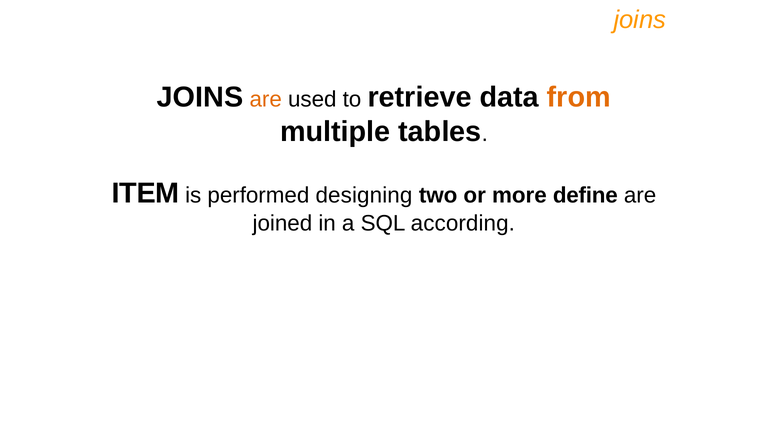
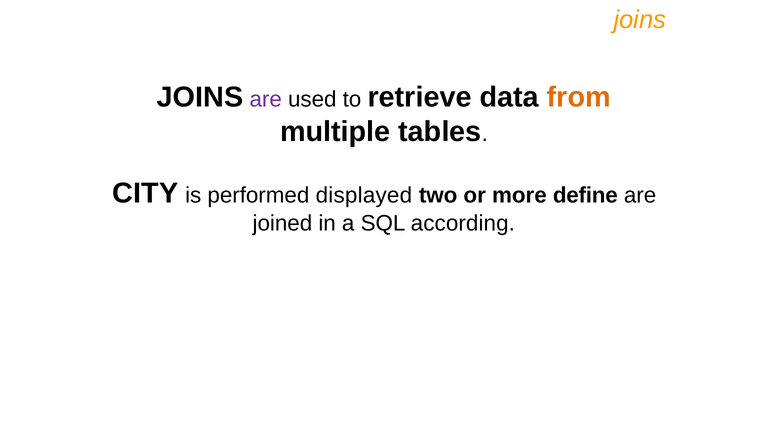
are at (266, 99) colour: orange -> purple
ITEM: ITEM -> CITY
designing: designing -> displayed
